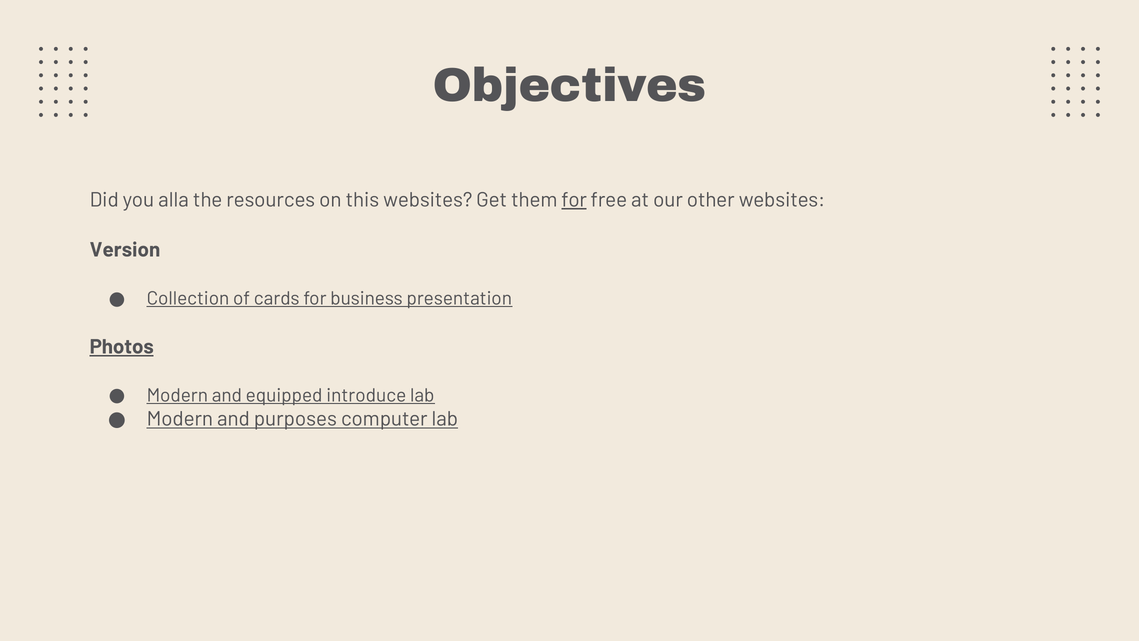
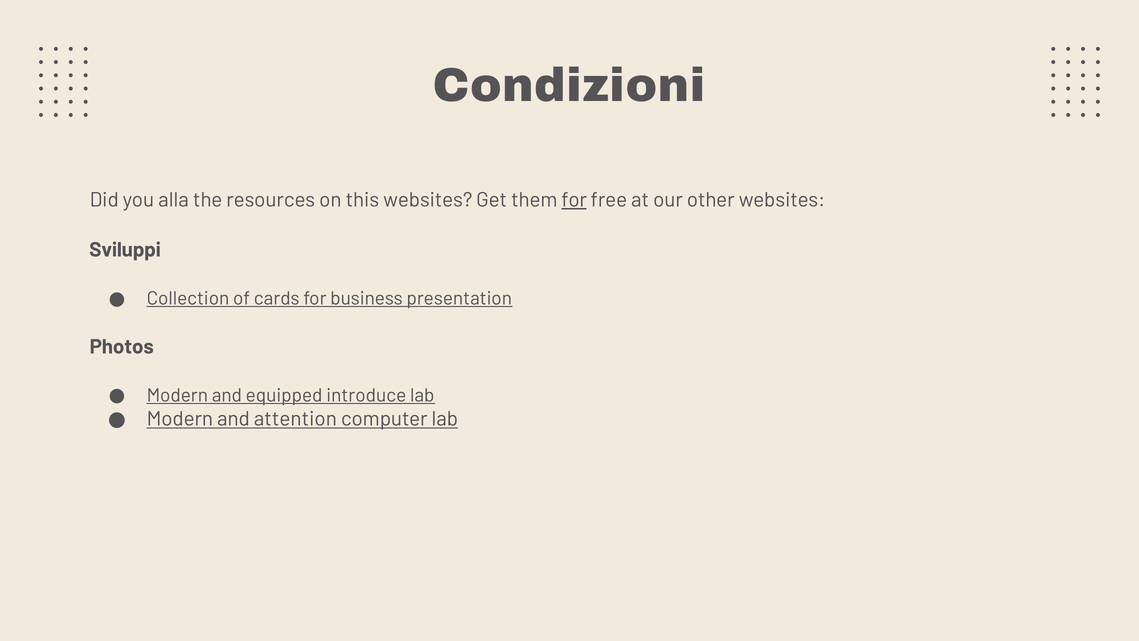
Objectives: Objectives -> Condizioni
Version: Version -> Sviluppi
Photos underline: present -> none
purposes: purposes -> attention
